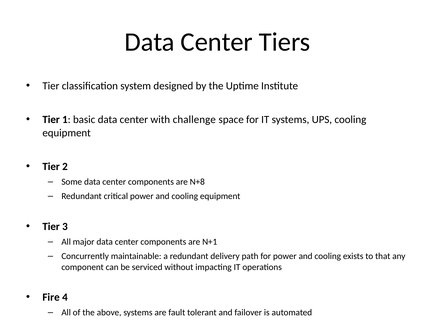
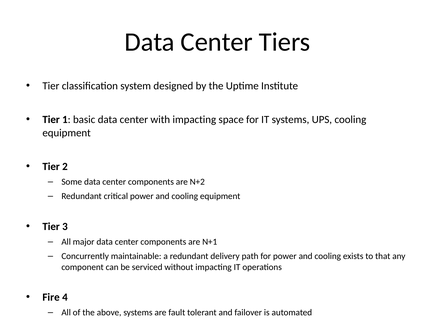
with challenge: challenge -> impacting
N+8: N+8 -> N+2
